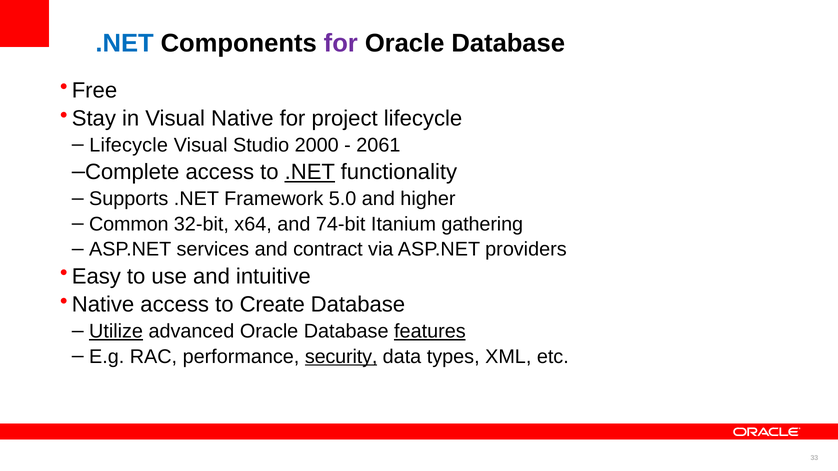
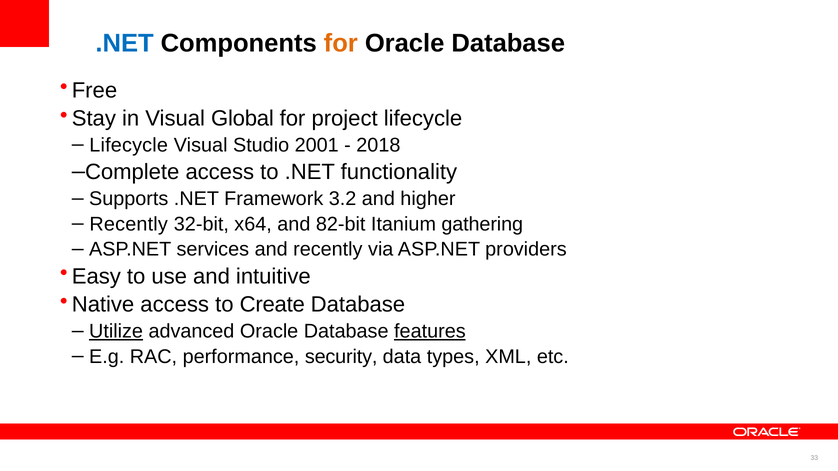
for at (341, 43) colour: purple -> orange
Visual Native: Native -> Global
2000: 2000 -> 2001
2061: 2061 -> 2018
.NET at (310, 172) underline: present -> none
5.0: 5.0 -> 3.2
Common at (129, 224): Common -> Recently
74-bit: 74-bit -> 82-bit
and contract: contract -> recently
security underline: present -> none
